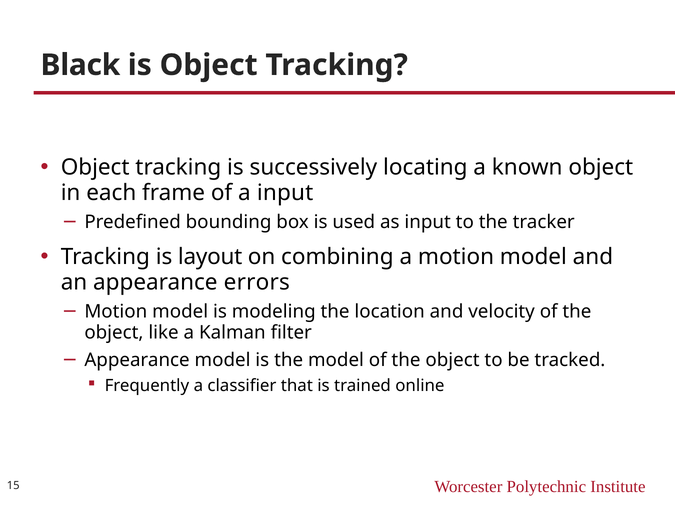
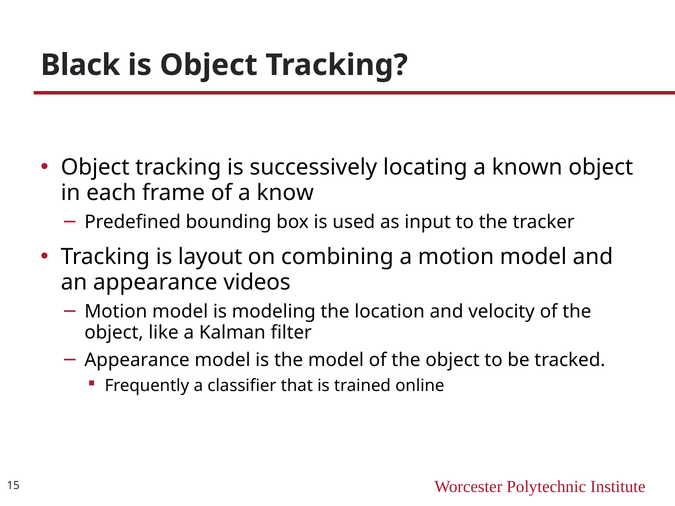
a input: input -> know
errors: errors -> videos
